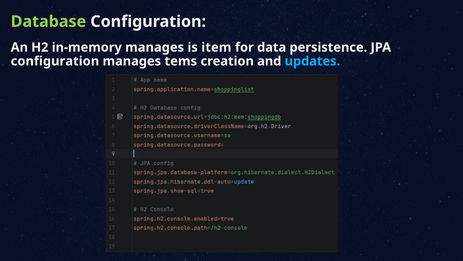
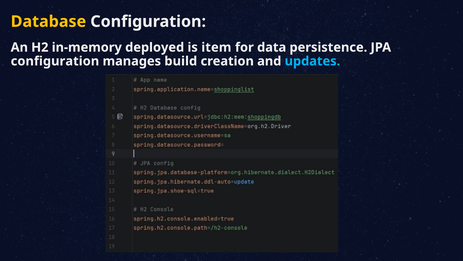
Database colour: light green -> yellow
in-memory manages: manages -> deployed
tems: tems -> build
